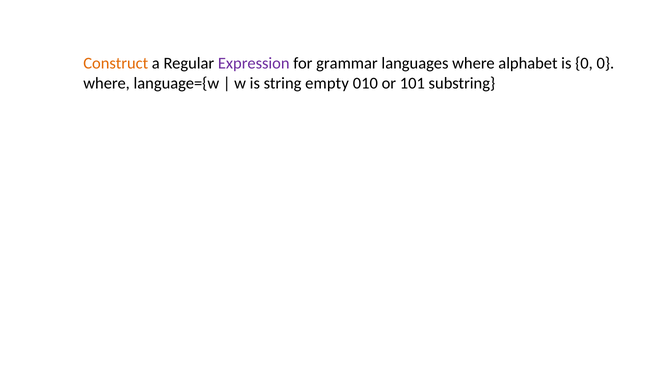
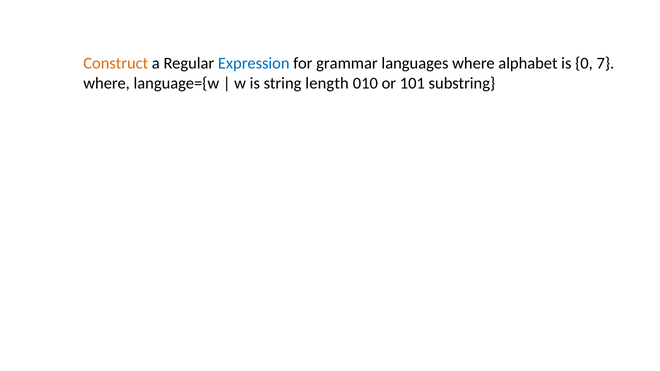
Expression colour: purple -> blue
0 0: 0 -> 7
empty: empty -> length
